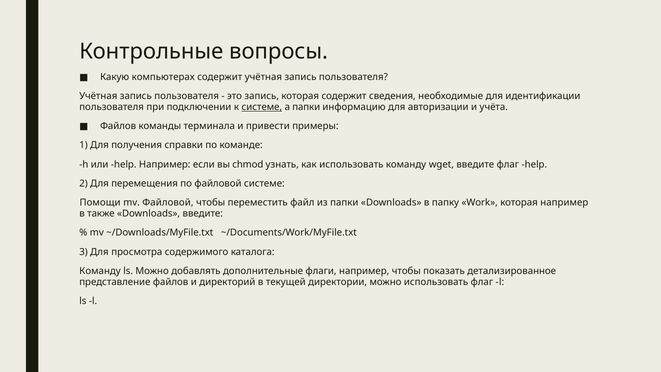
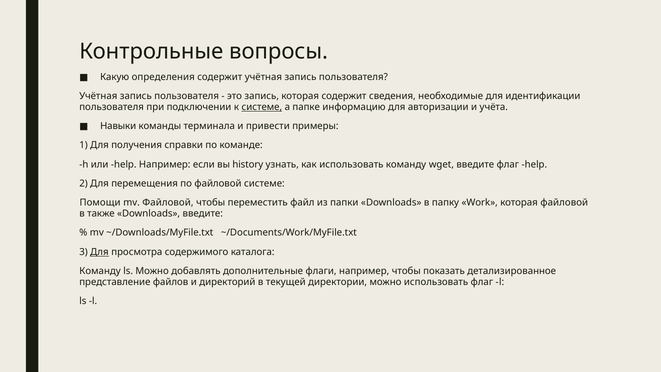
компьютерах: компьютерах -> определения
а папки: папки -> папке
Файлов at (118, 126): Файлов -> Навыки
chmod: chmod -> history
которая например: например -> файловой
Для at (99, 252) underline: none -> present
